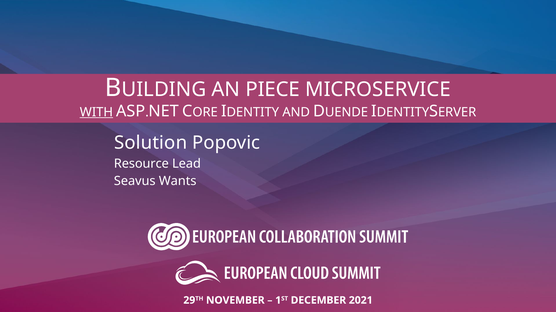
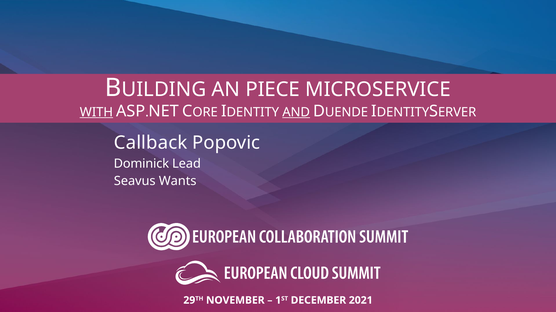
AND underline: none -> present
Solution: Solution -> Callback
Resource: Resource -> Dominick
